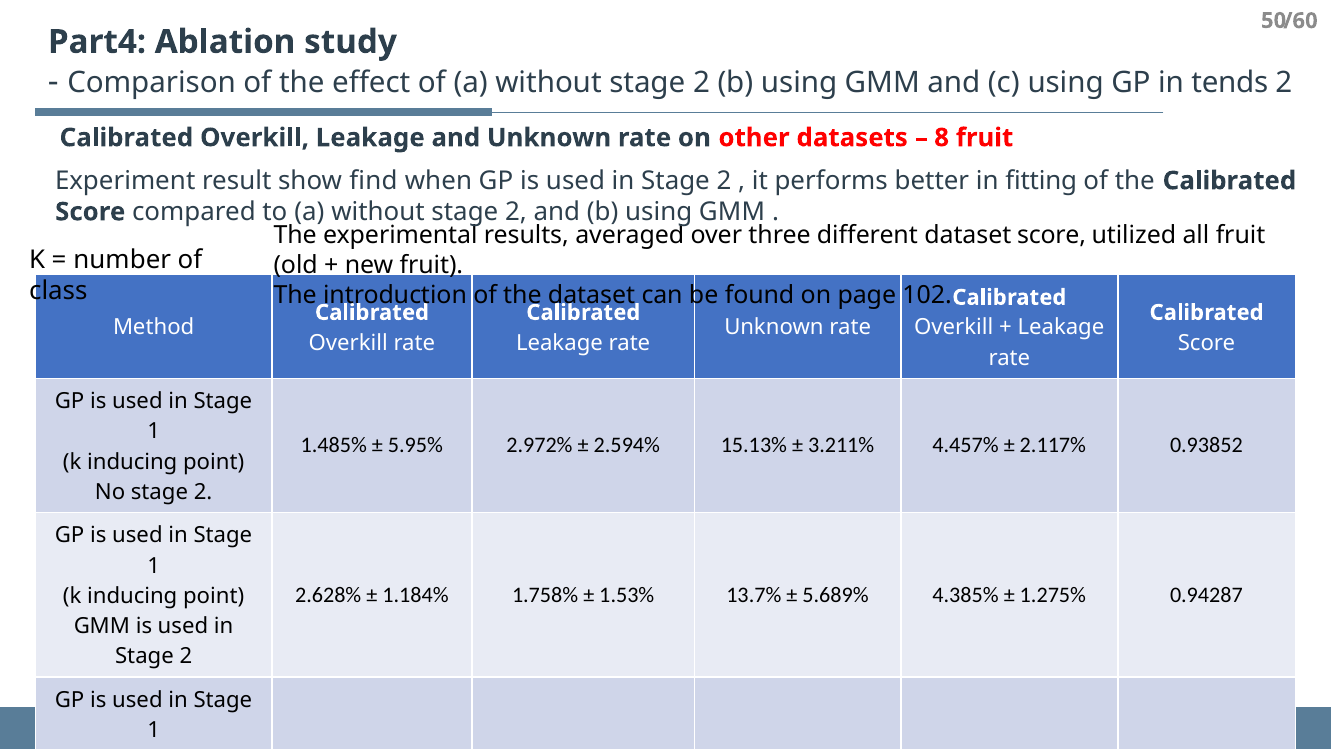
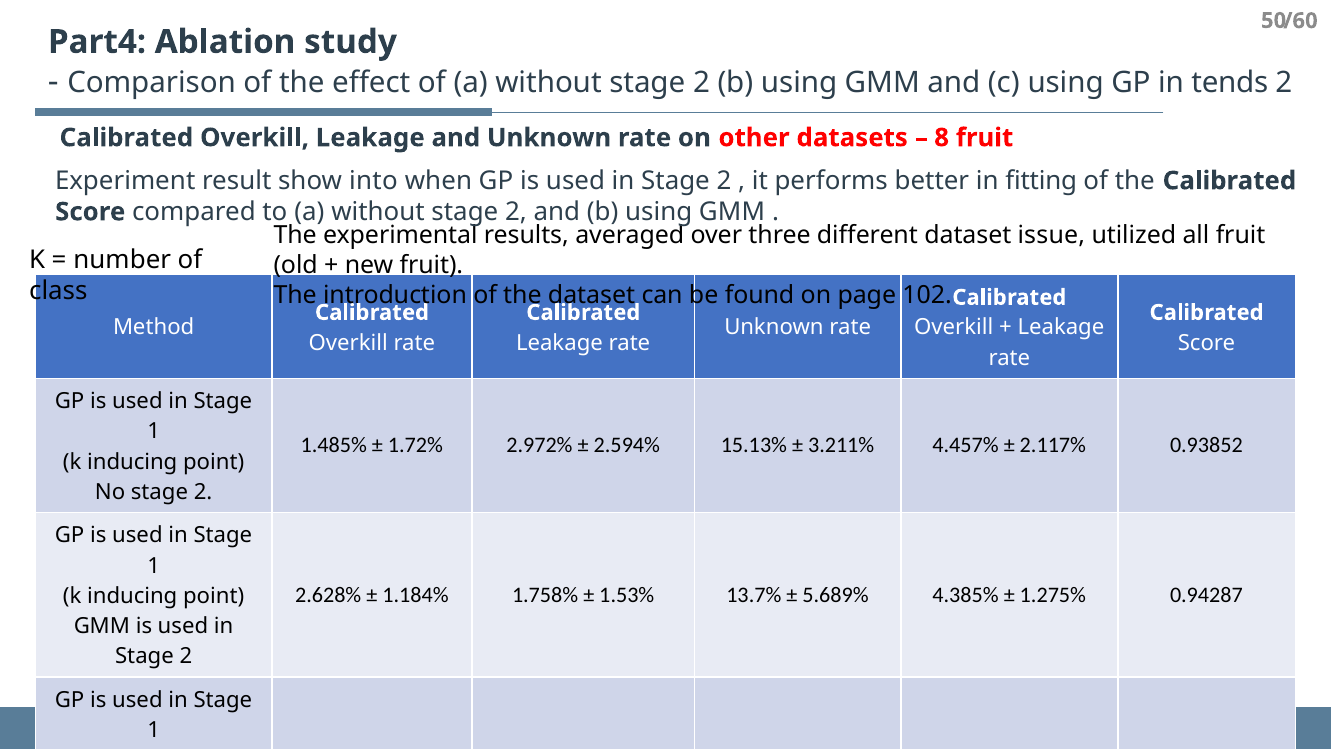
find: find -> into
dataset score: score -> issue
5.95%: 5.95% -> 1.72%
